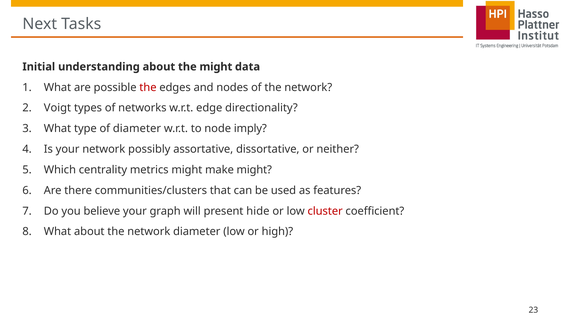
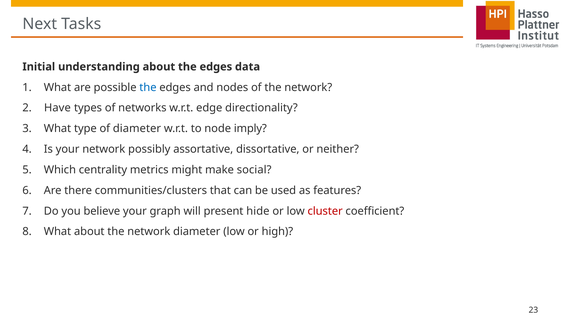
about the might: might -> edges
the at (148, 87) colour: red -> blue
Voigt: Voigt -> Have
make might: might -> social
